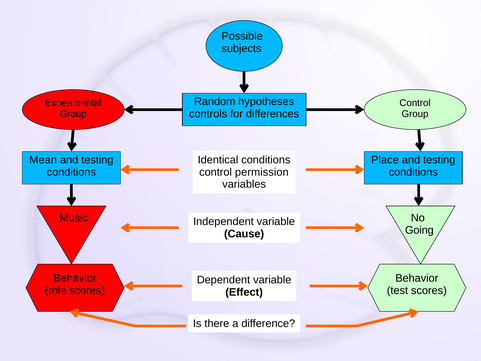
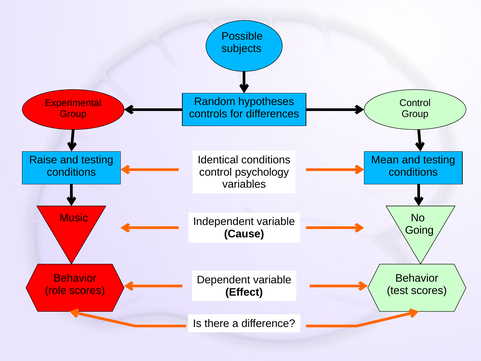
Mean: Mean -> Raise
Place: Place -> Mean
permission: permission -> psychology
